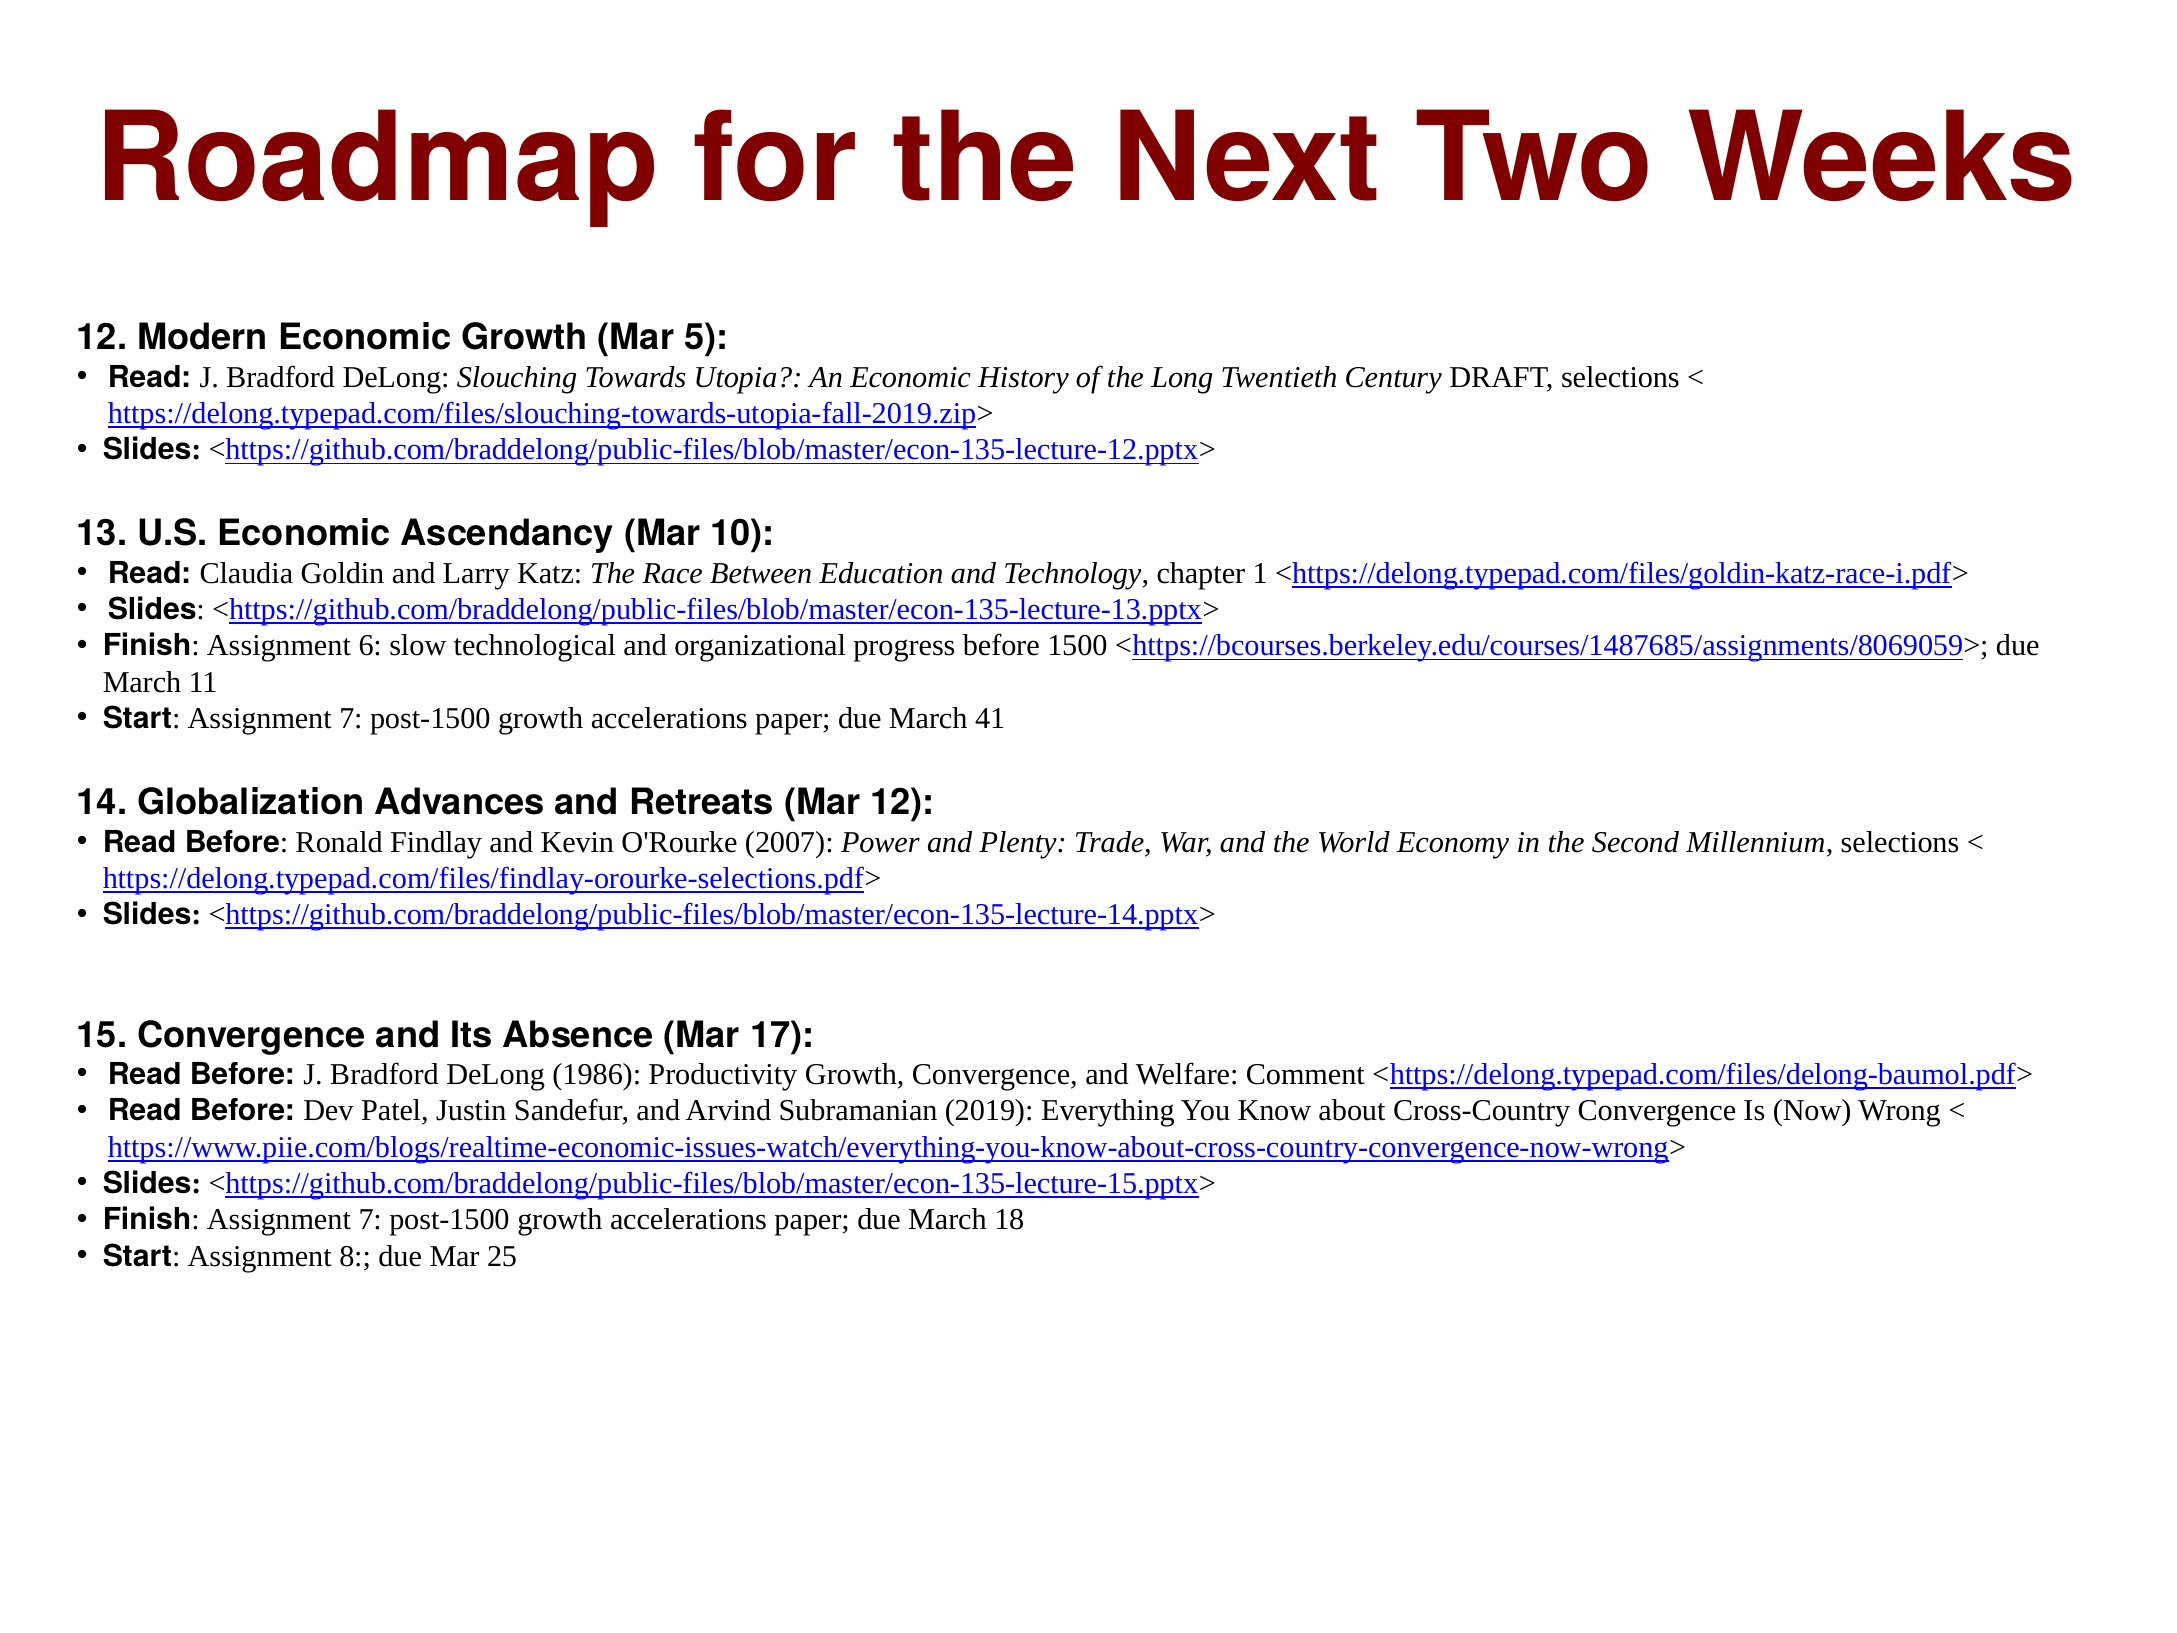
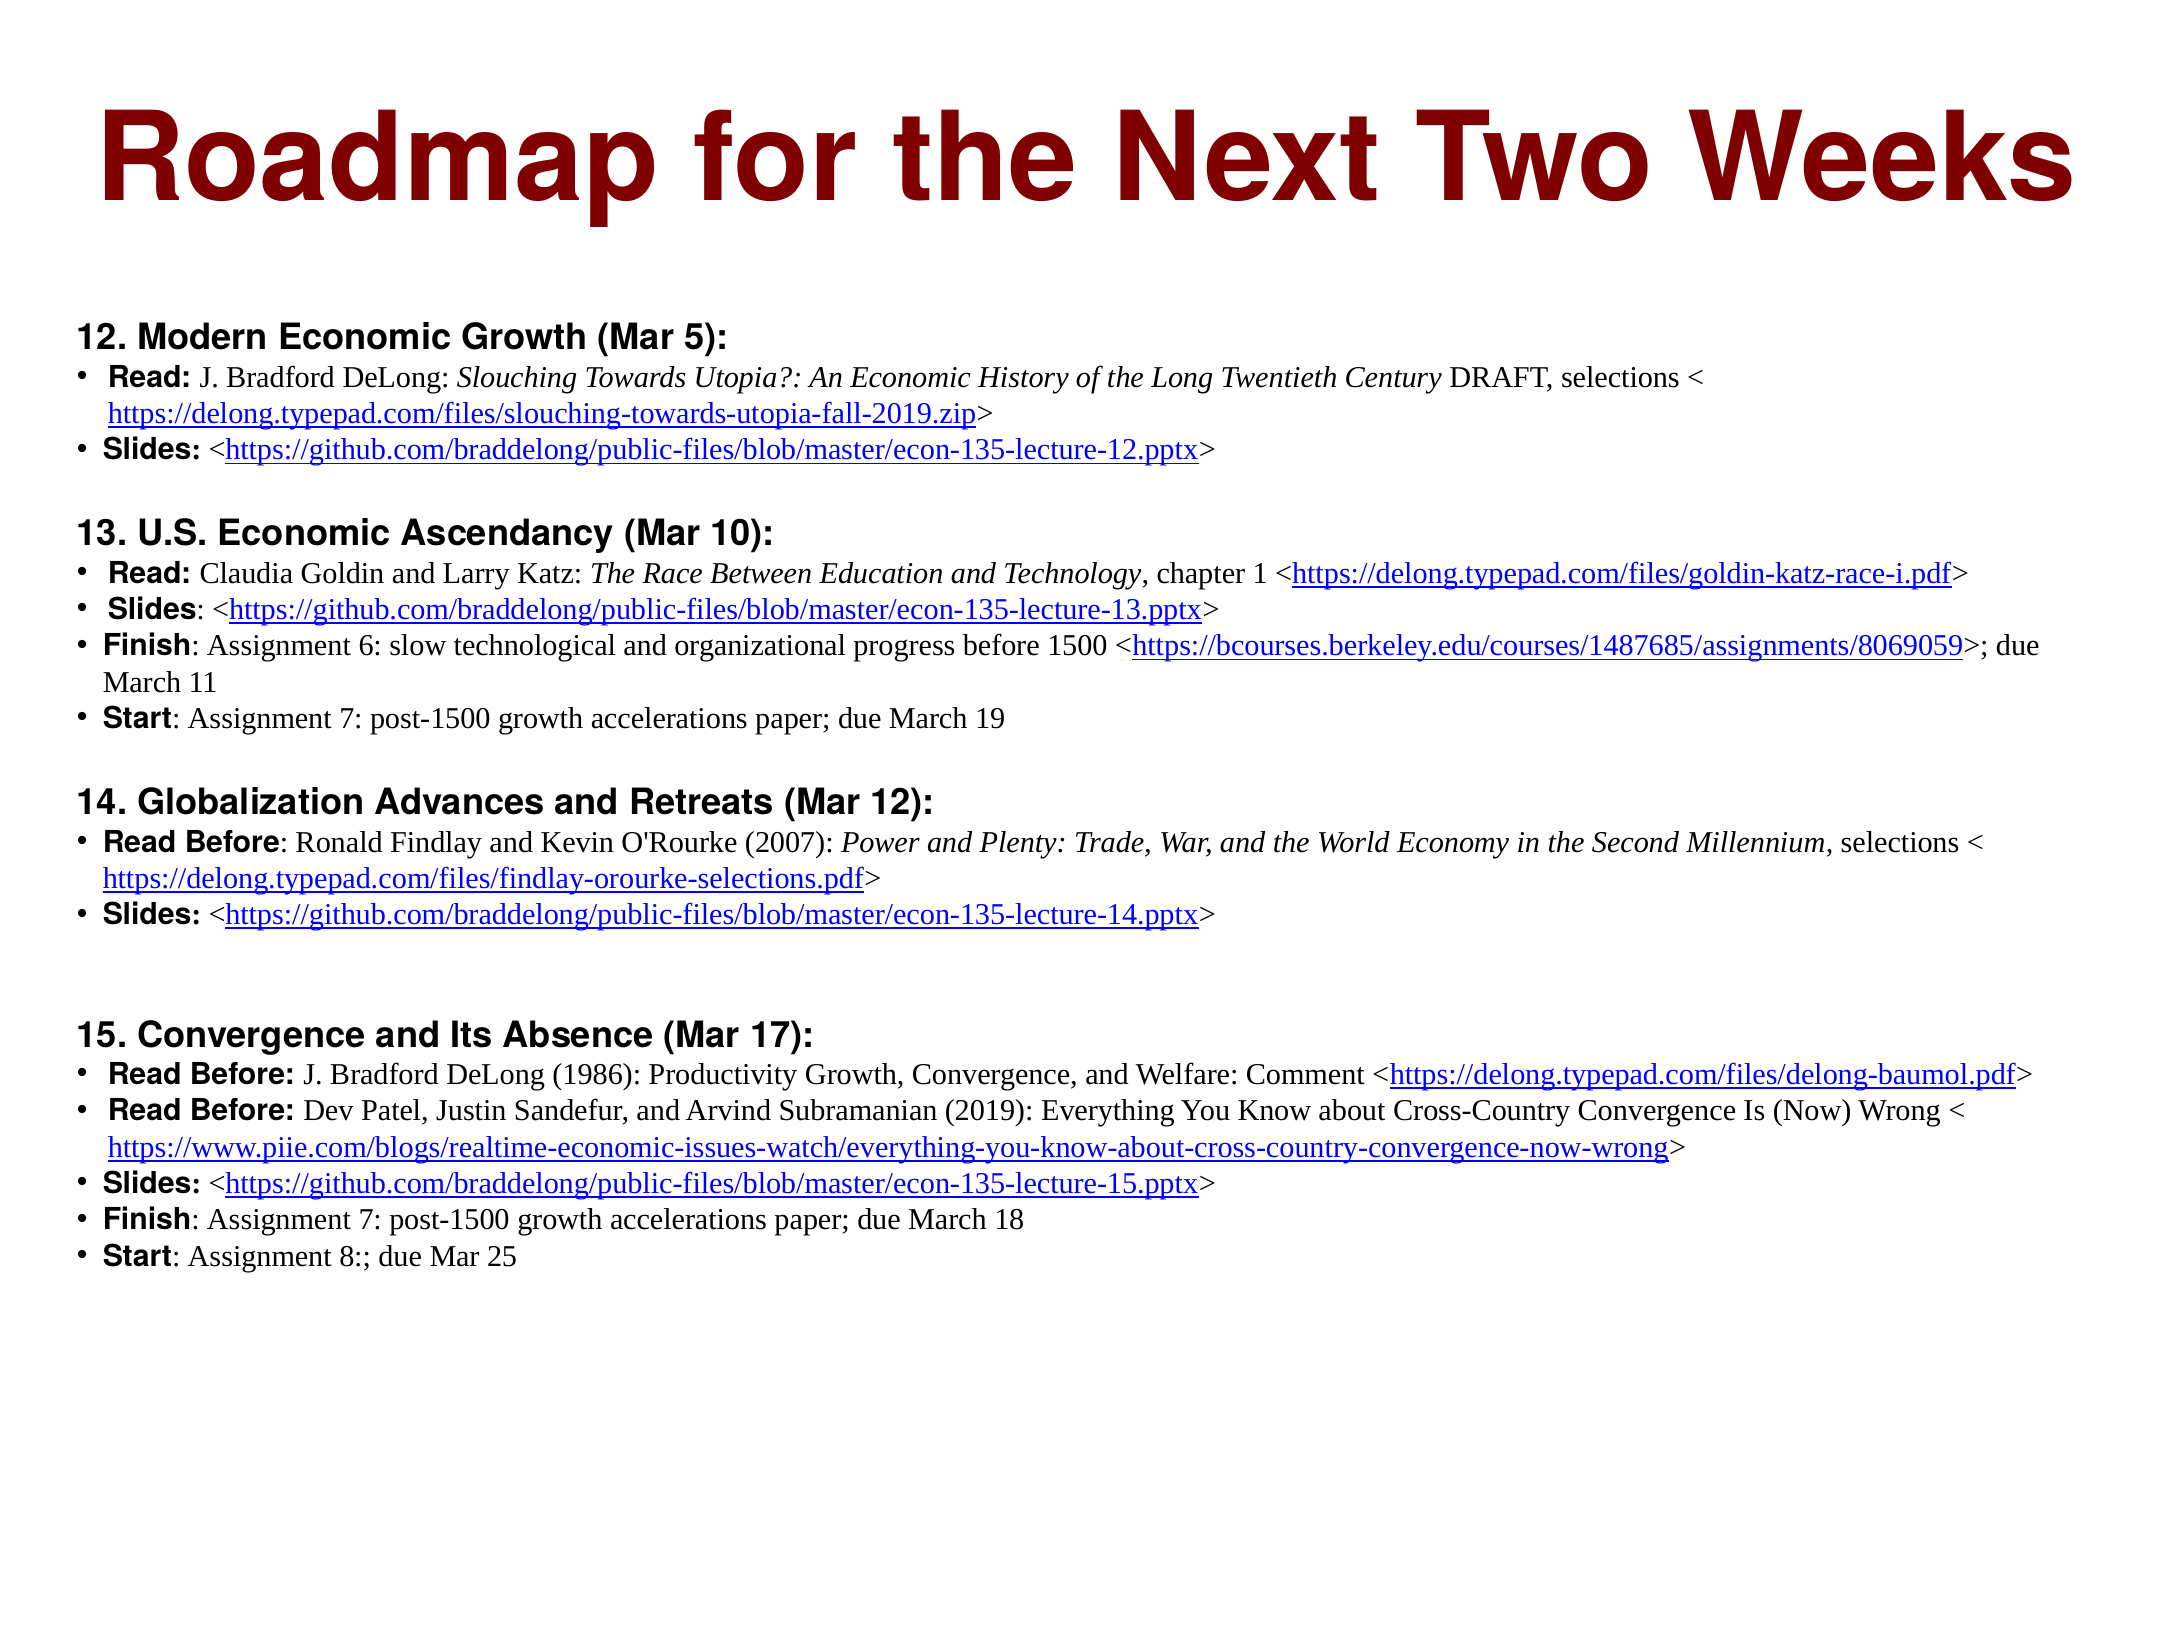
41: 41 -> 19
